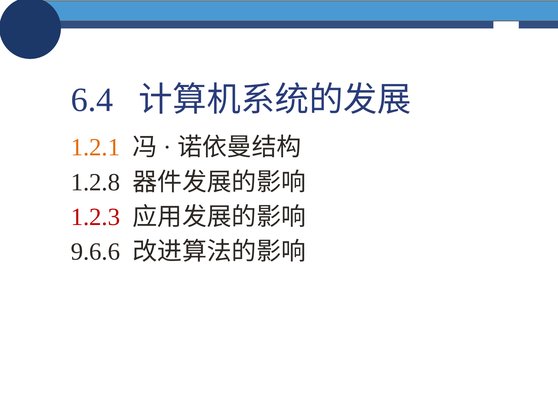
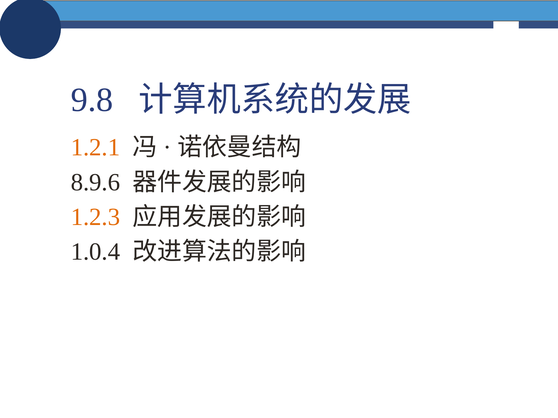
6.4: 6.4 -> 9.8
1.2.8: 1.2.8 -> 8.9.6
1.2.3 colour: red -> orange
9.6.6: 9.6.6 -> 1.0.4
